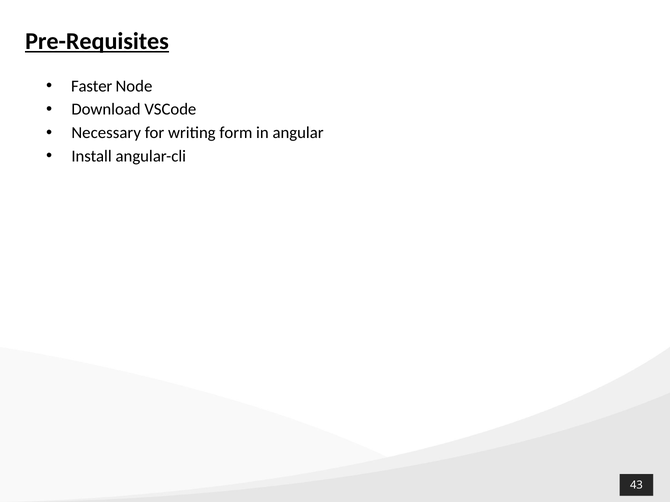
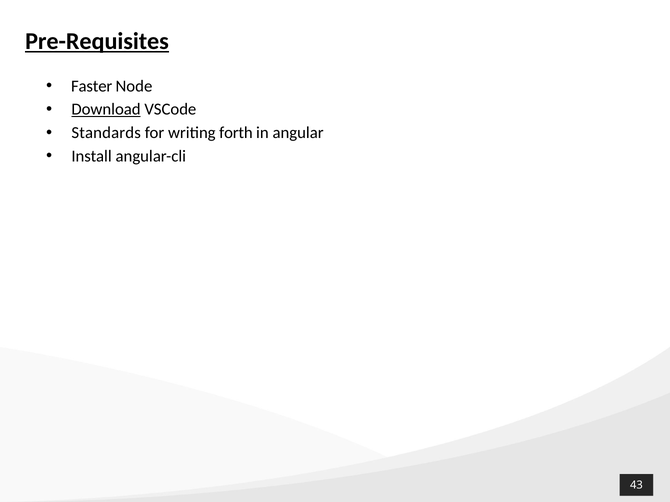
Download underline: none -> present
Necessary: Necessary -> Standards
form: form -> forth
